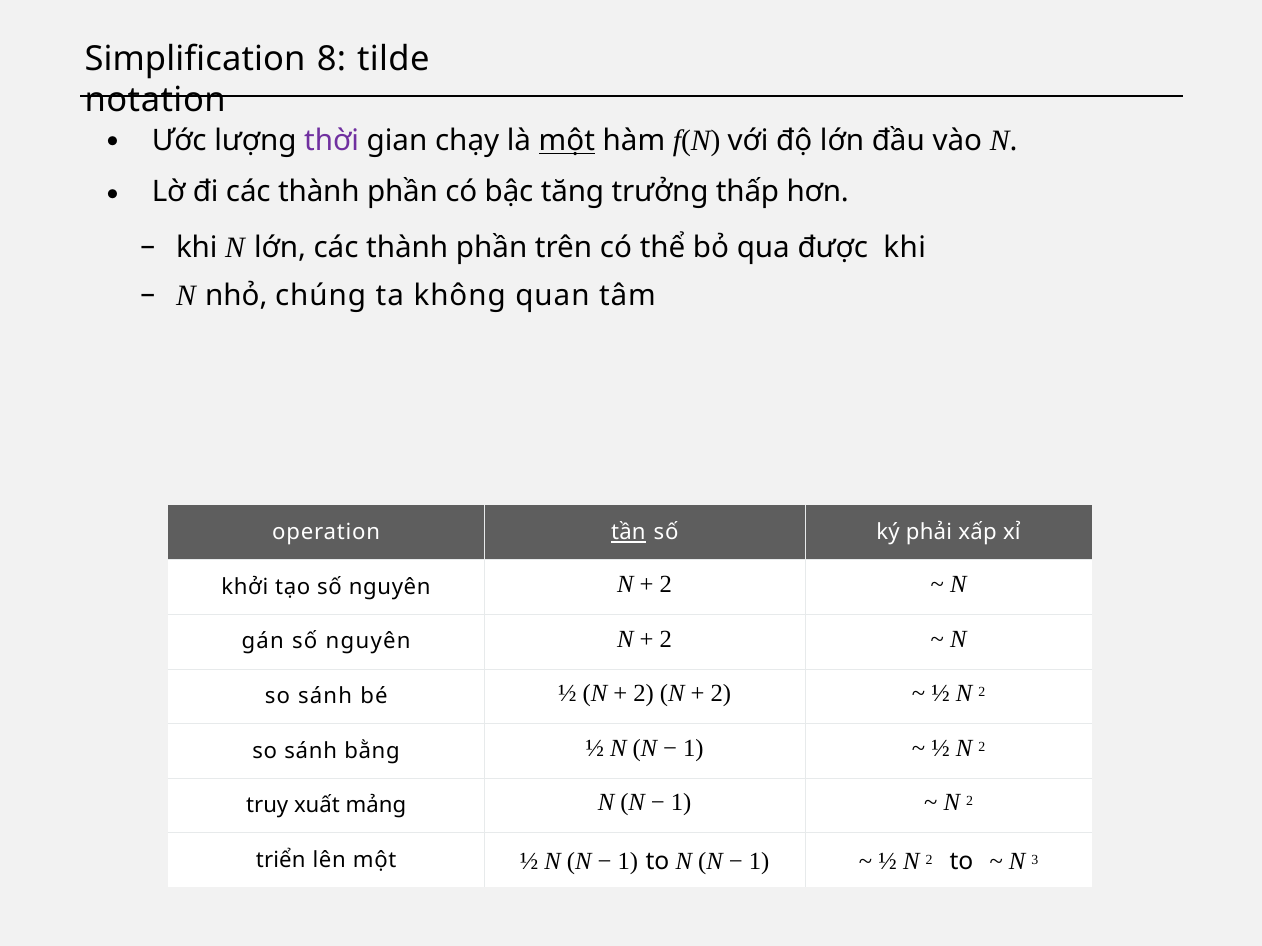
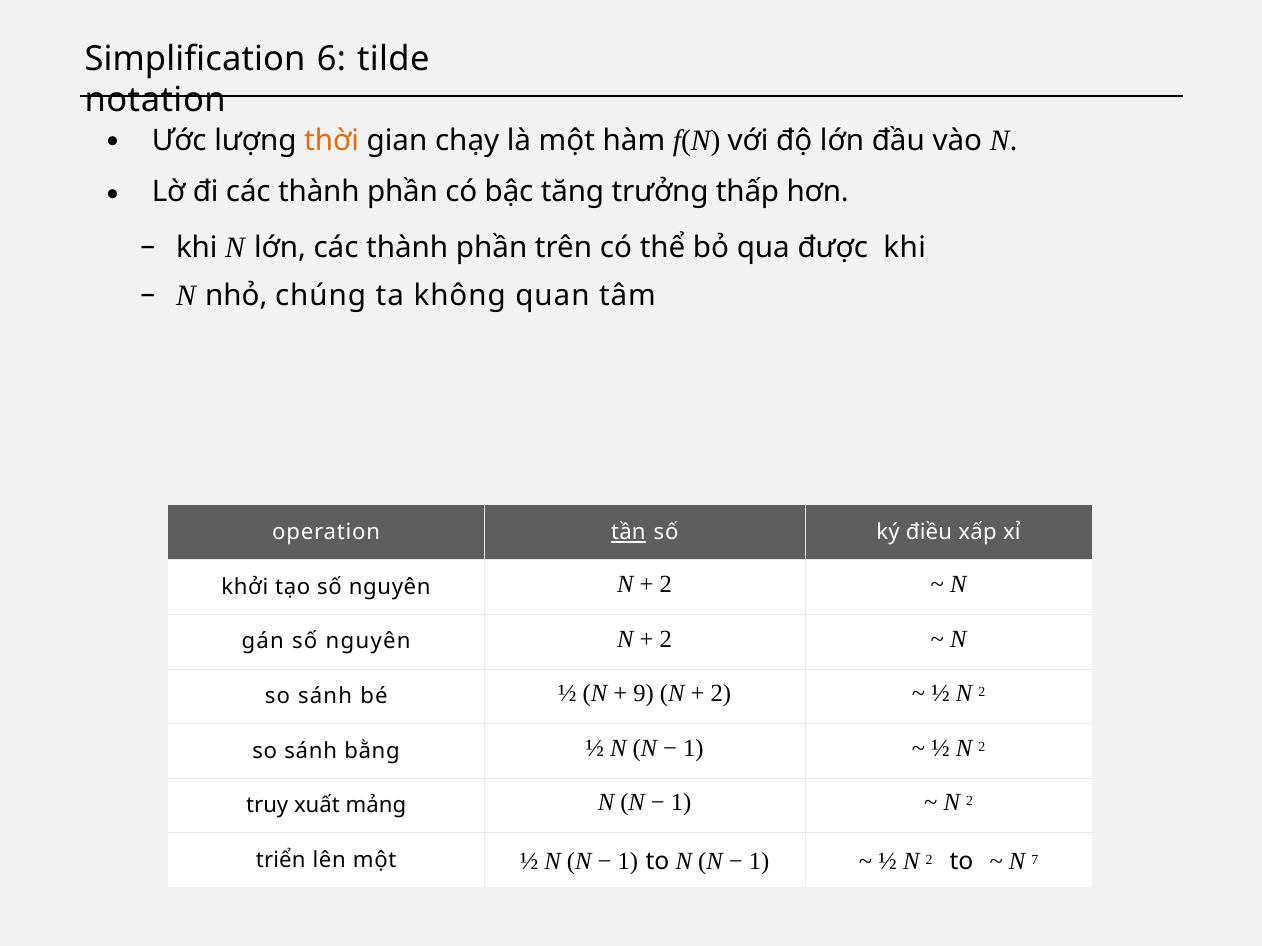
8: 8 -> 6
thời colour: purple -> orange
một at (567, 141) underline: present -> none
phải: phải -> điều
2 at (644, 694): 2 -> 9
3: 3 -> 7
